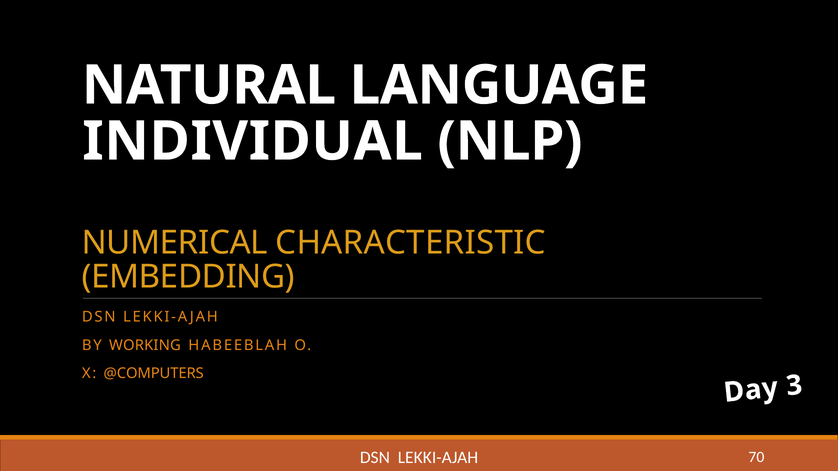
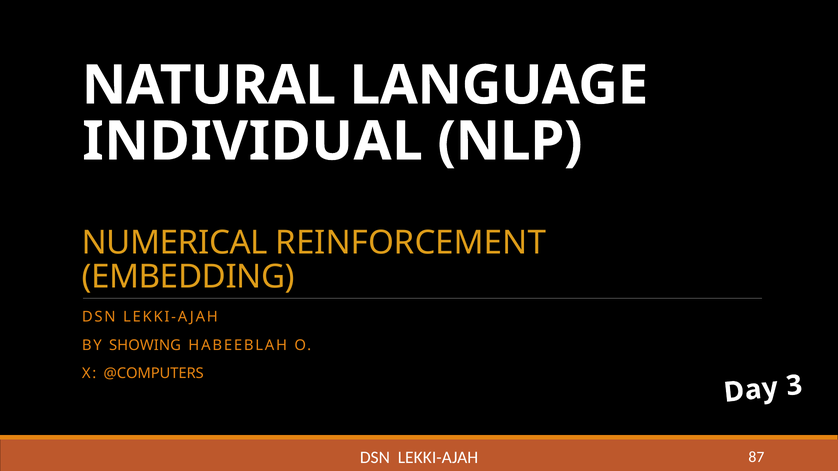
CHARACTERISTIC: CHARACTERISTIC -> REINFORCEMENT
WORKING: WORKING -> SHOWING
70: 70 -> 87
